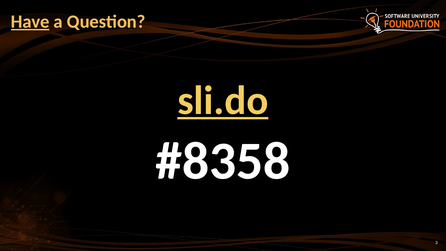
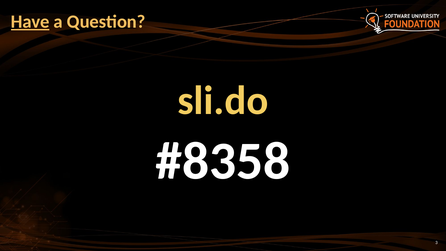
sli.do underline: present -> none
